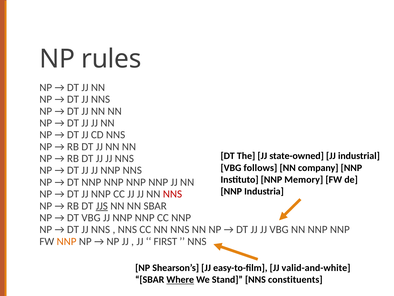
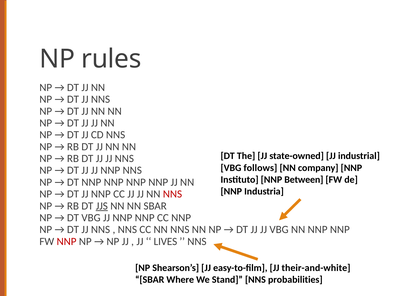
Memory: Memory -> Between
NNP at (67, 241) colour: orange -> red
FIRST: FIRST -> LIVES
valid-and-white: valid-and-white -> their-and-white
Where underline: present -> none
constituents: constituents -> probabilities
